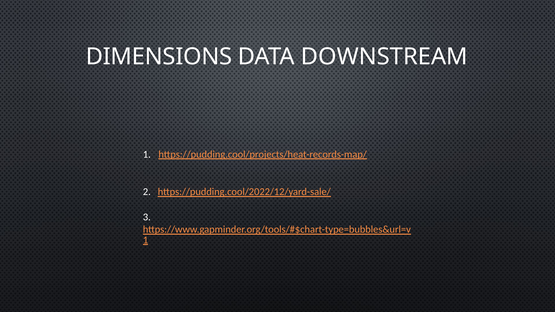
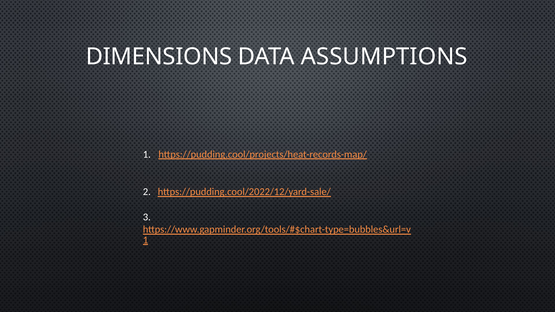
DOWNSTREAM: DOWNSTREAM -> ASSUMPTIONS
